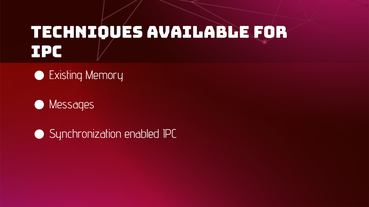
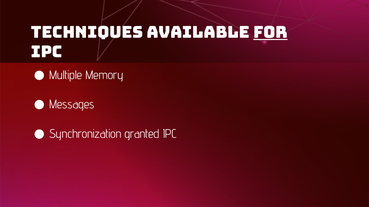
for underline: none -> present
Existing: Existing -> Multiple
enabled: enabled -> granted
